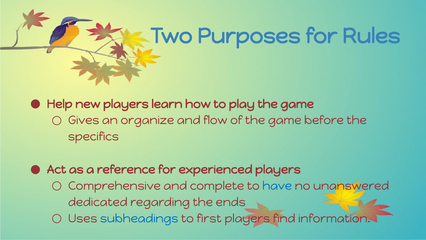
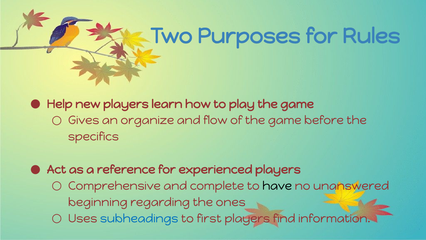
have colour: blue -> black
dedicated: dedicated -> beginning
ends: ends -> ones
